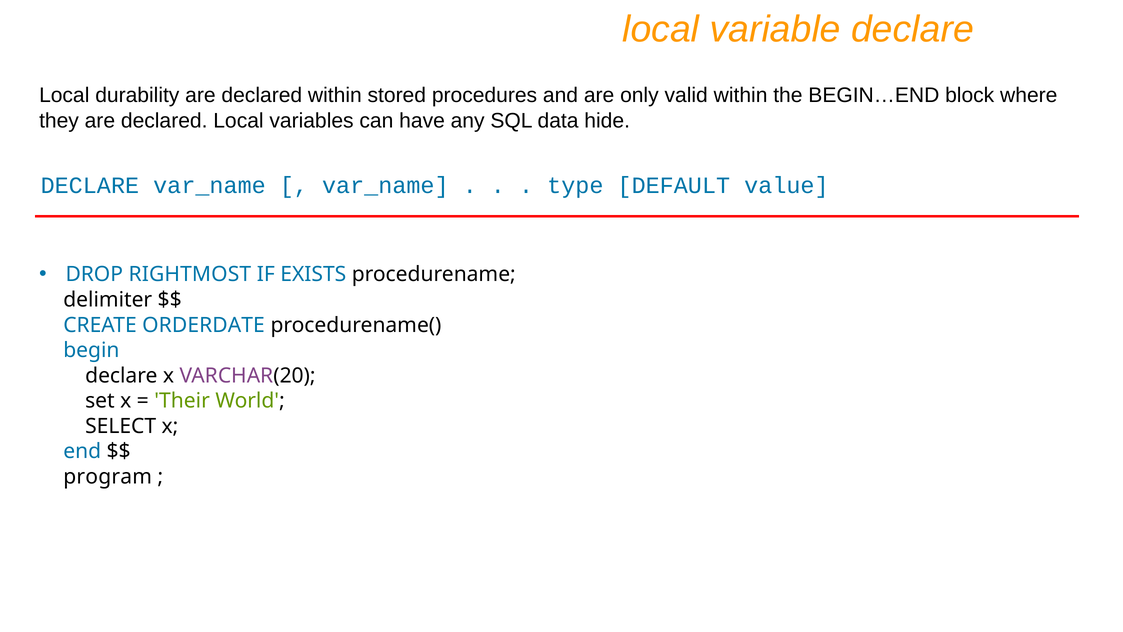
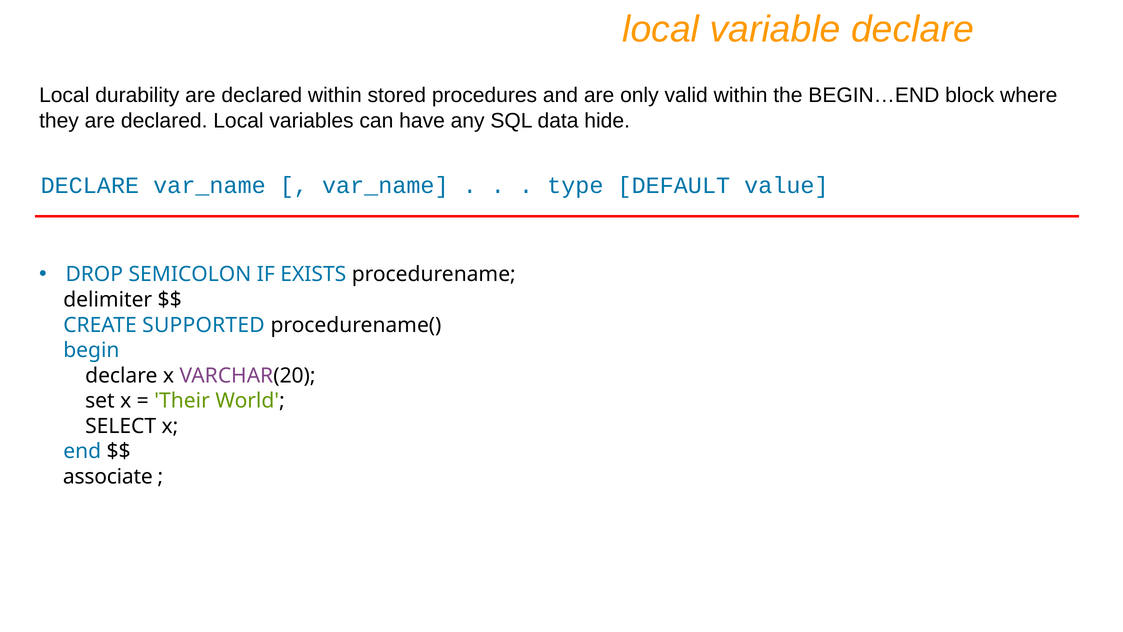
RIGHTMOST: RIGHTMOST -> SEMICOLON
ORDERDATE: ORDERDATE -> SUPPORTED
program: program -> associate
